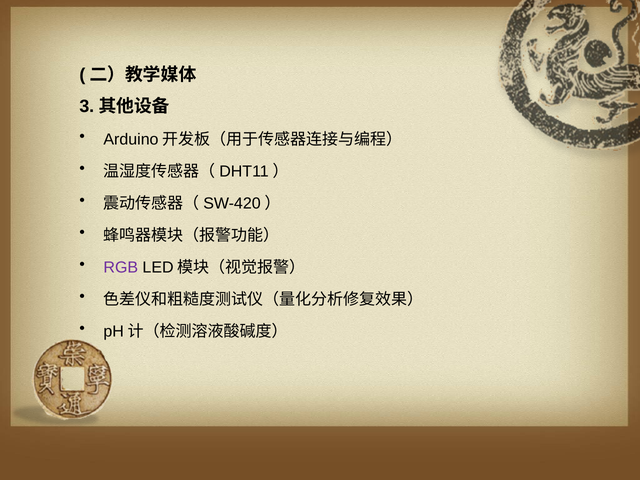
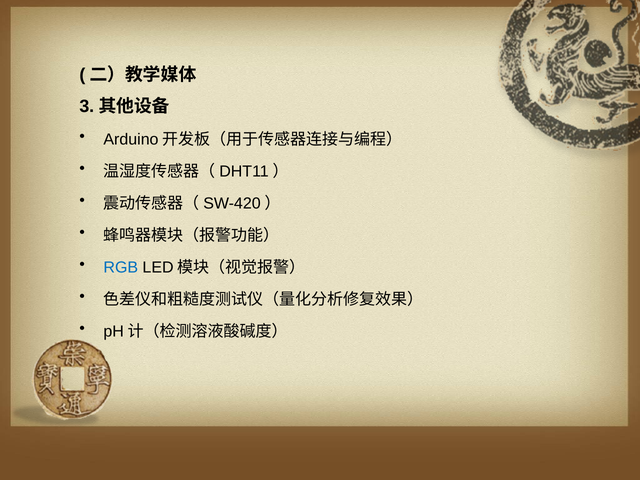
RGB colour: purple -> blue
